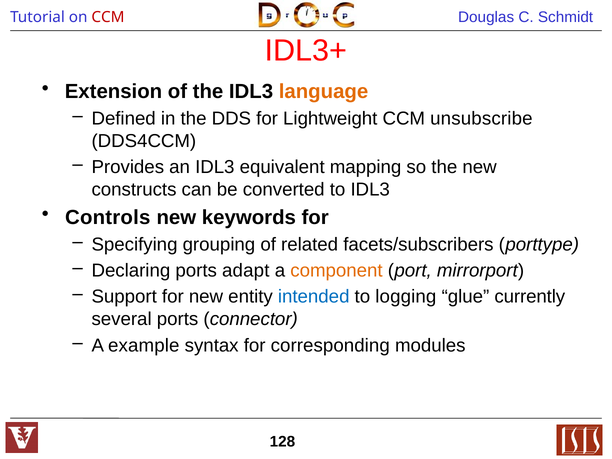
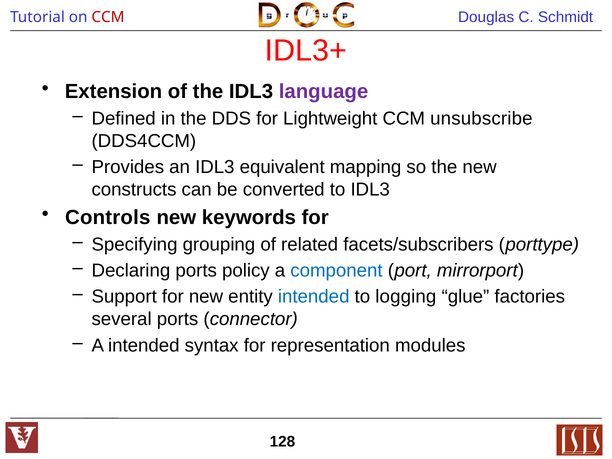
language colour: orange -> purple
adapt: adapt -> policy
component colour: orange -> blue
currently: currently -> factories
A example: example -> intended
corresponding: corresponding -> representation
